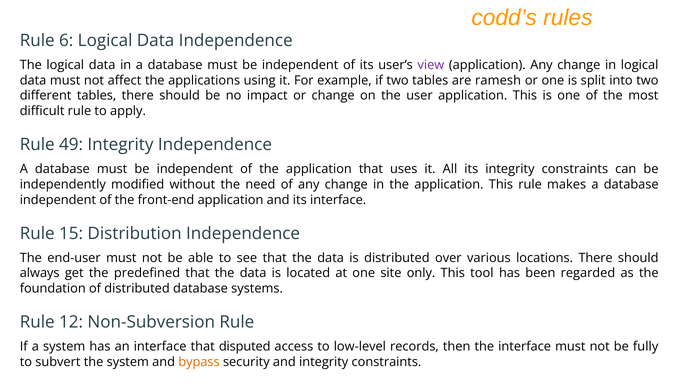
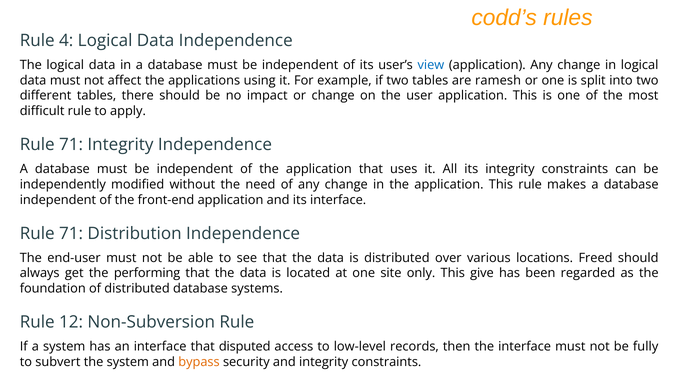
6: 6 -> 4
view colour: purple -> blue
49 at (71, 145): 49 -> 71
15 at (71, 233): 15 -> 71
locations There: There -> Freed
predefined: predefined -> performing
tool: tool -> give
